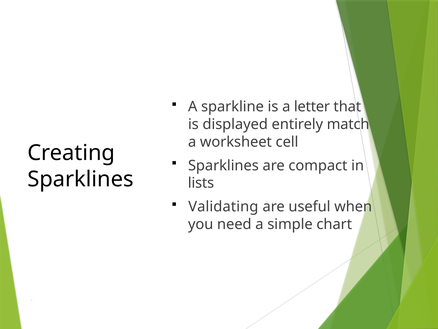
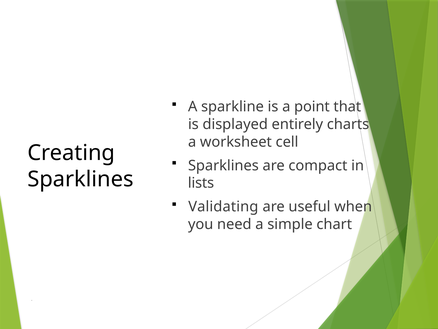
letter: letter -> point
match: match -> charts
